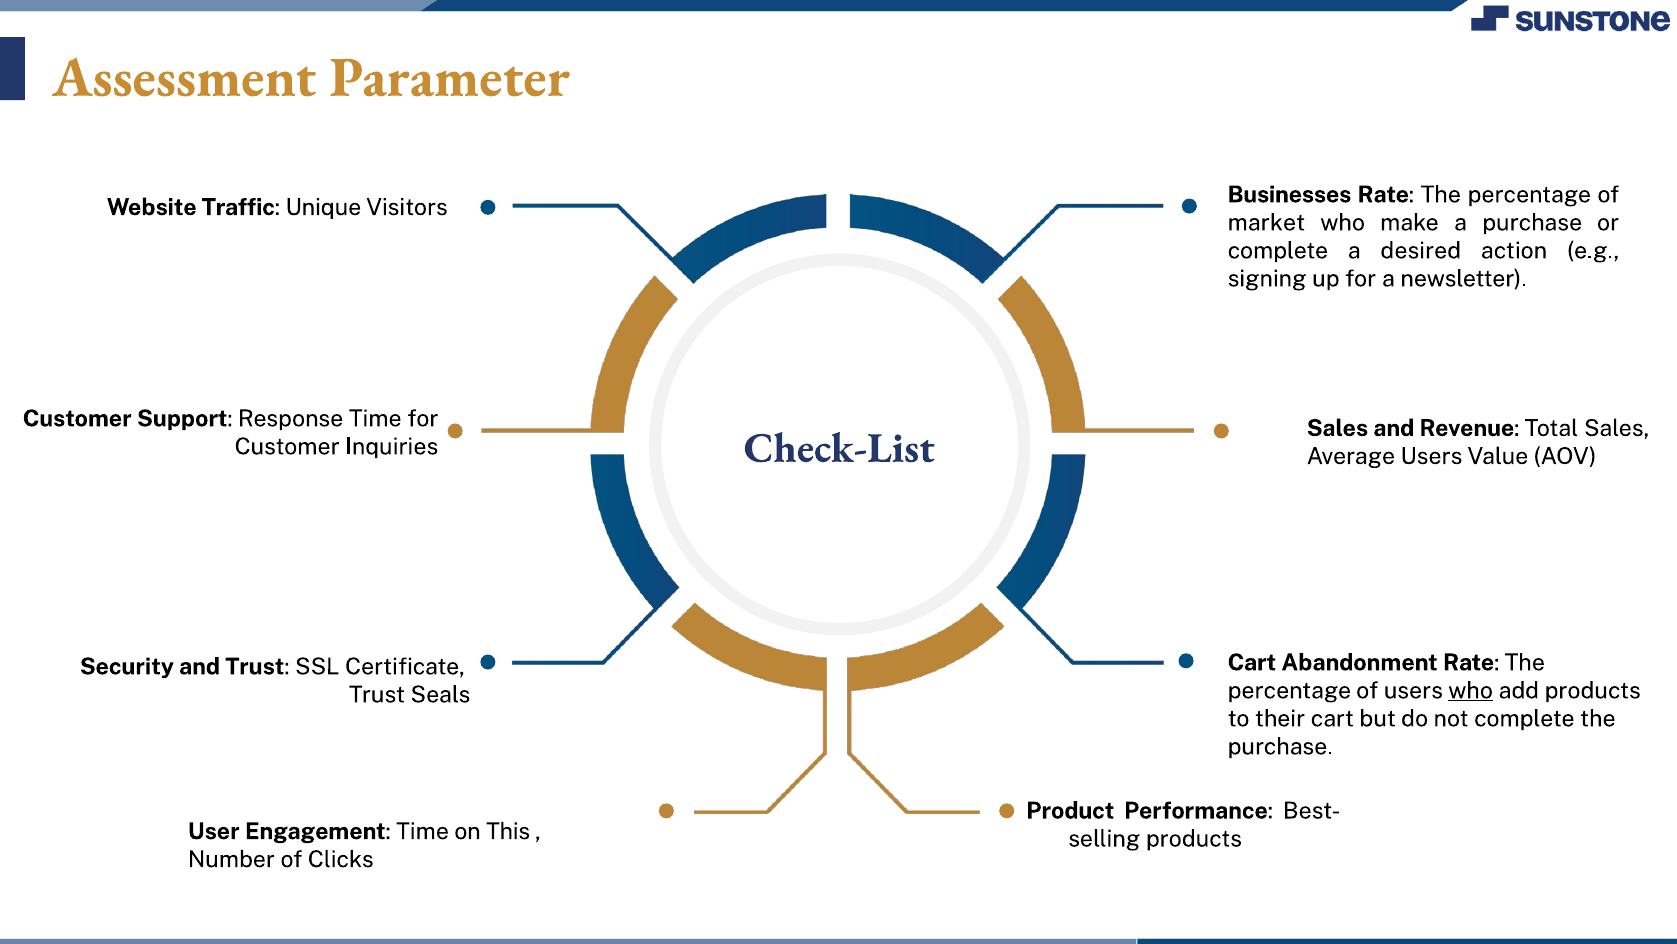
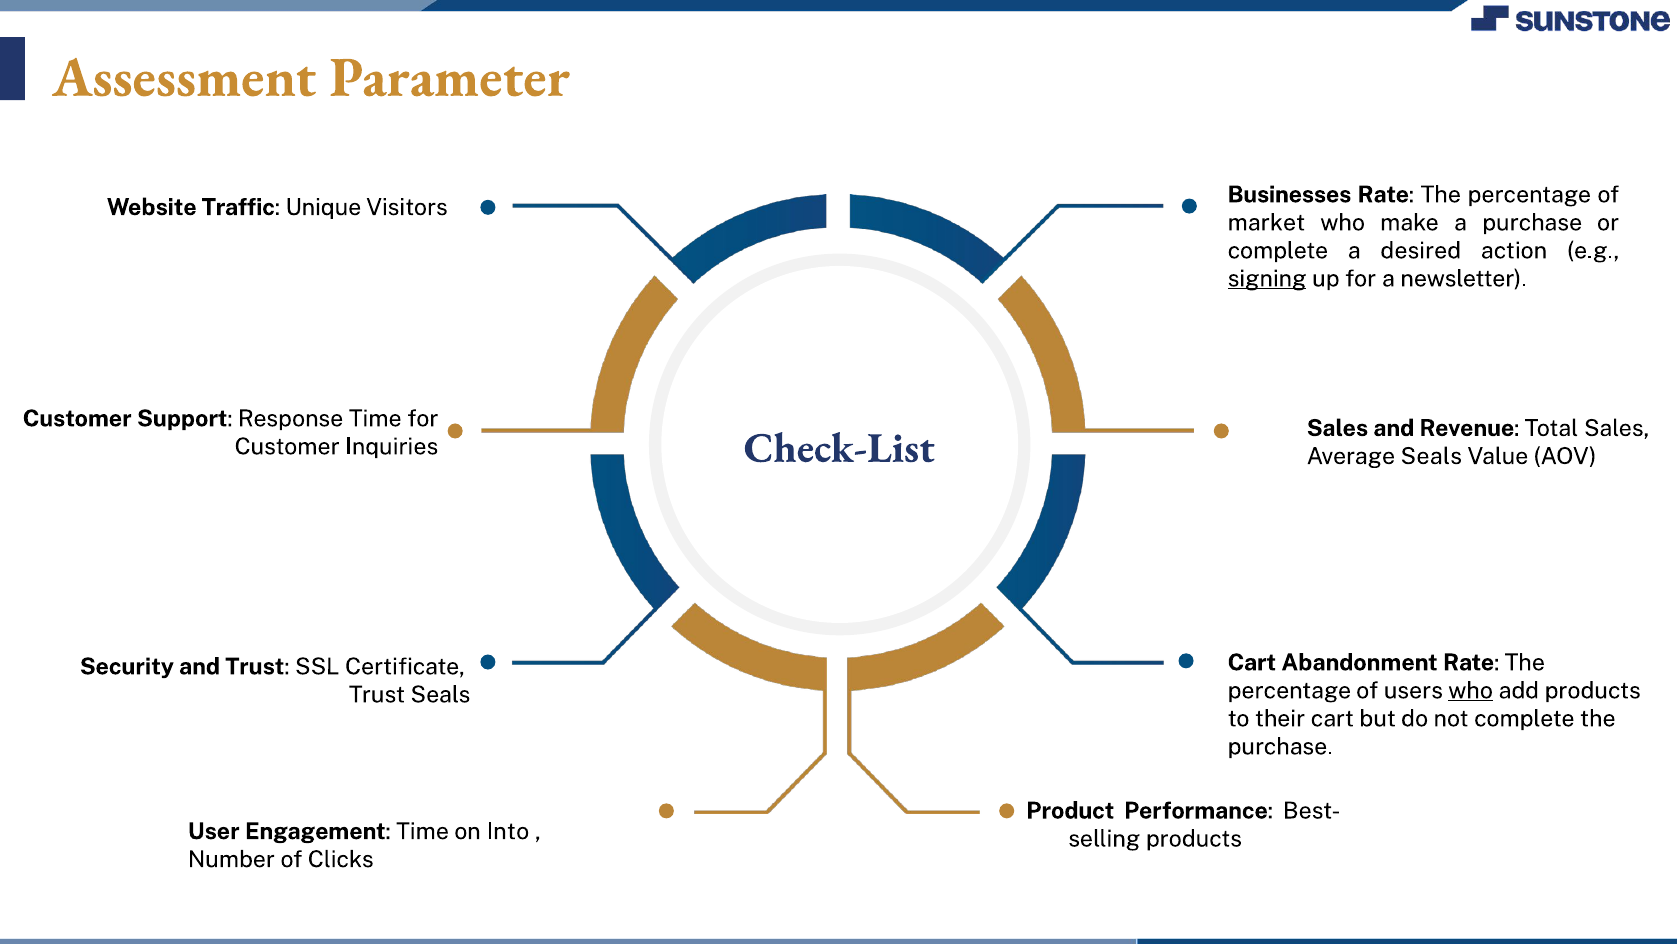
signing underline: none -> present
Average Users: Users -> Seals
This: This -> Into
